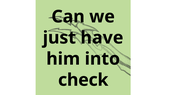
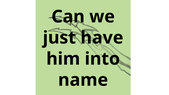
check: check -> name
